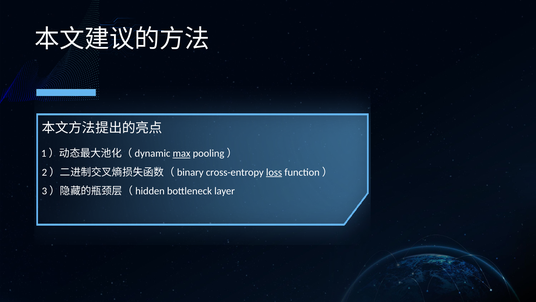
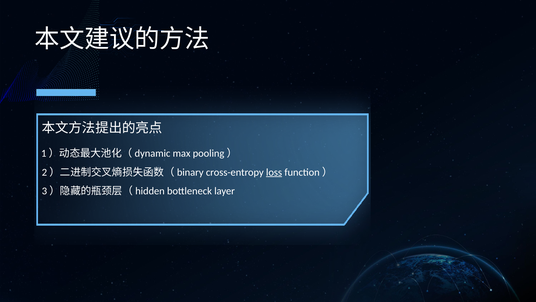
max underline: present -> none
